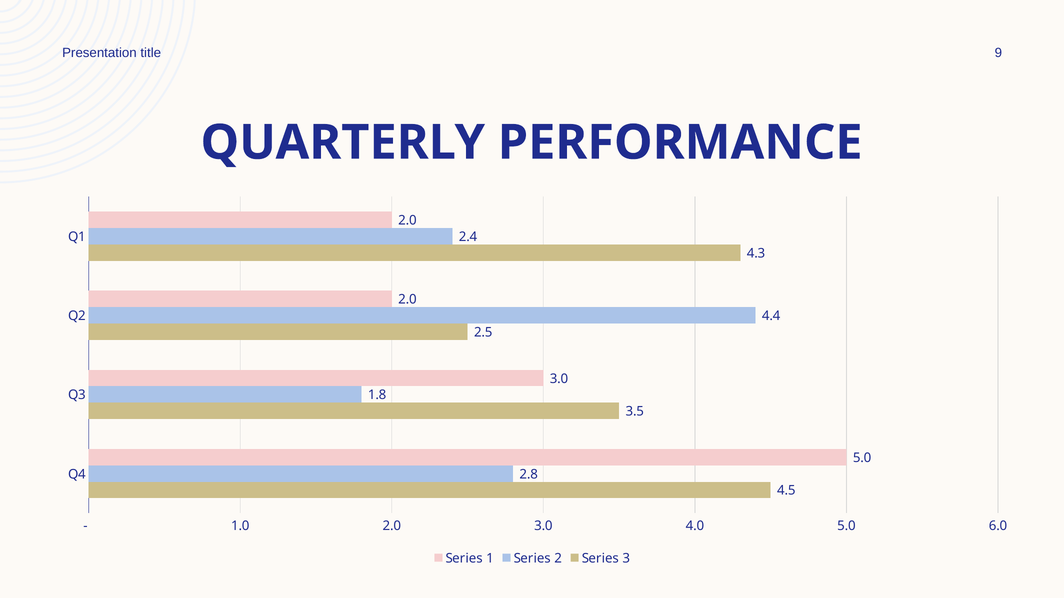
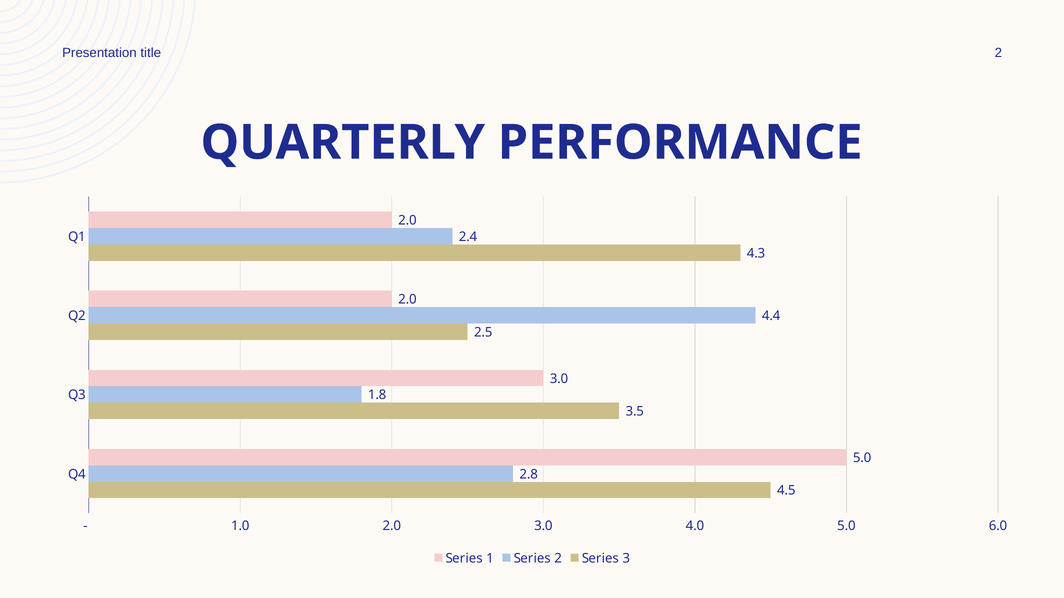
title 9: 9 -> 2
